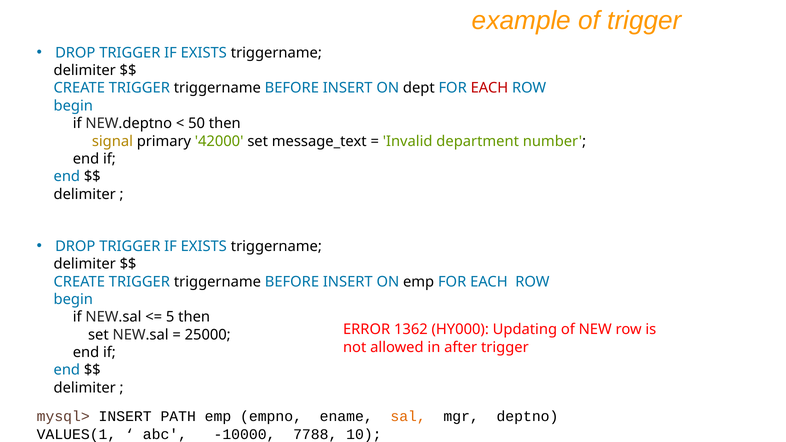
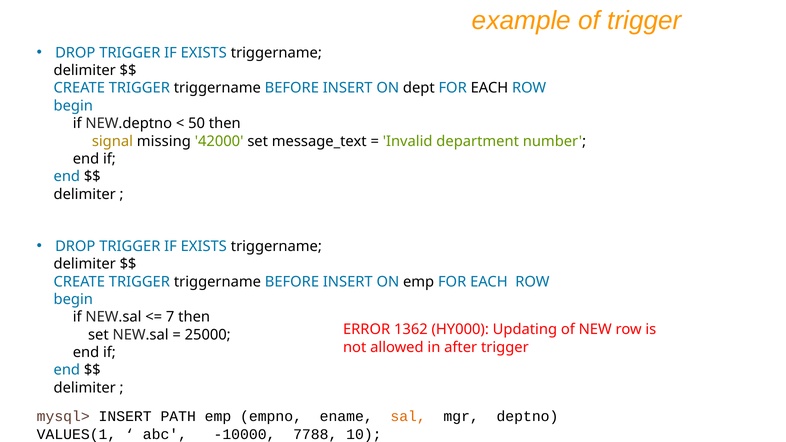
EACH at (489, 88) colour: red -> black
primary: primary -> missing
5: 5 -> 7
